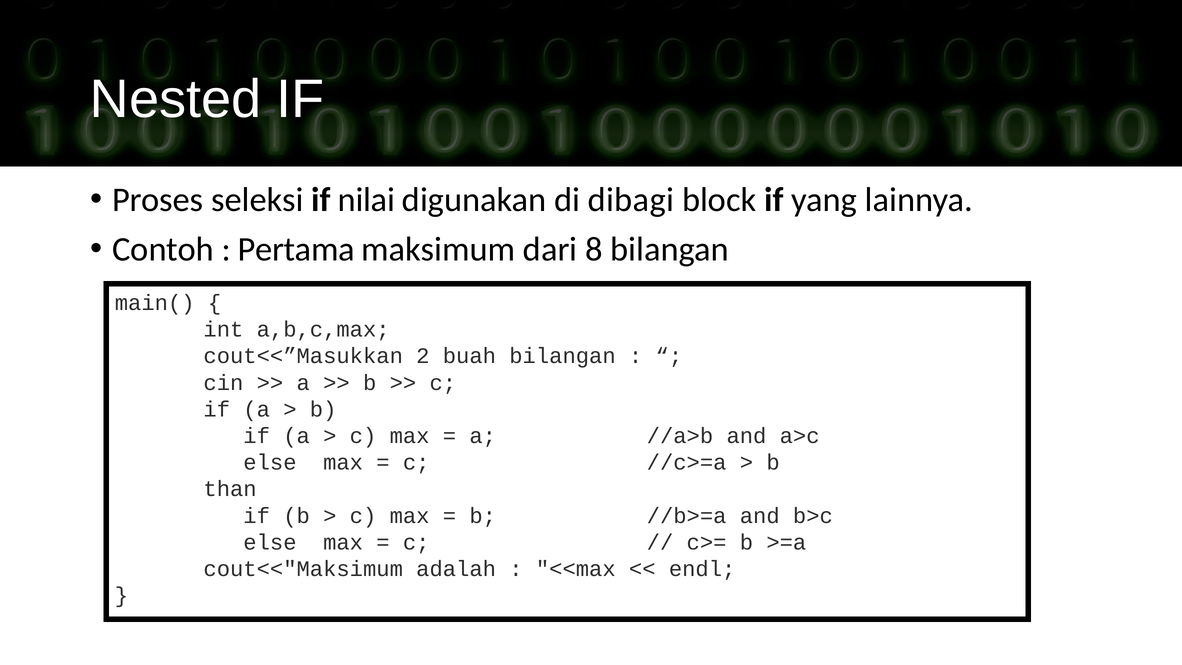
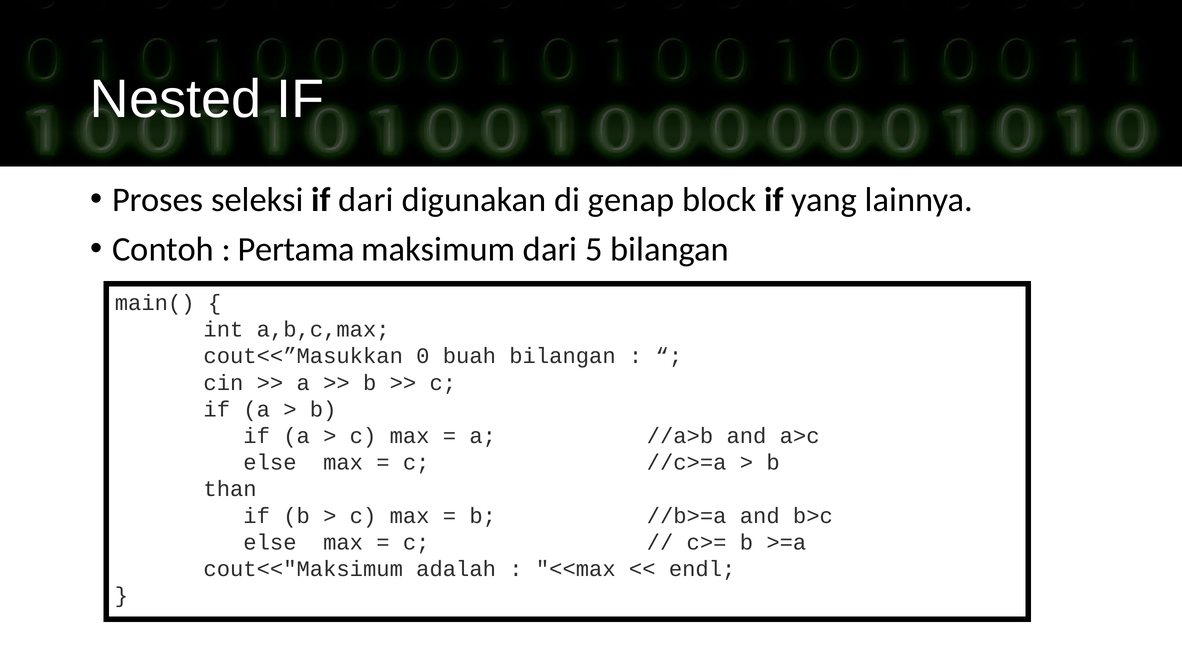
if nilai: nilai -> dari
dibagi: dibagi -> genap
8: 8 -> 5
2: 2 -> 0
